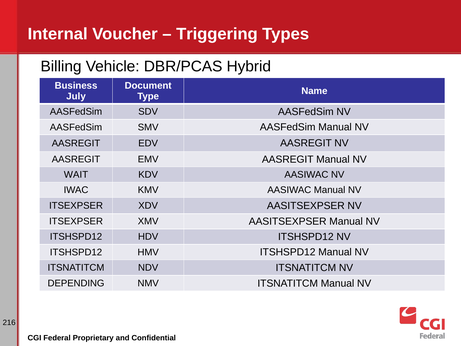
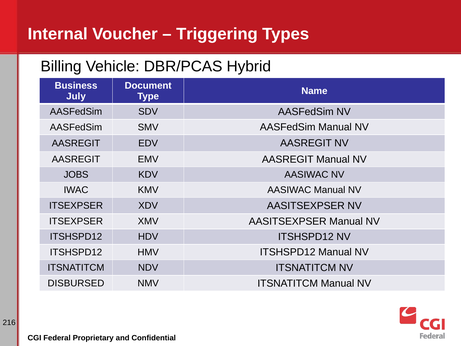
WAIT: WAIT -> JOBS
DEPENDING: DEPENDING -> DISBURSED
